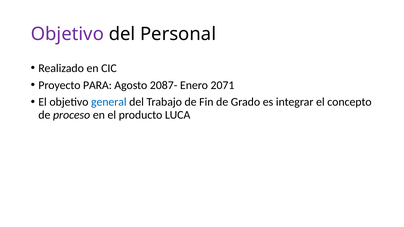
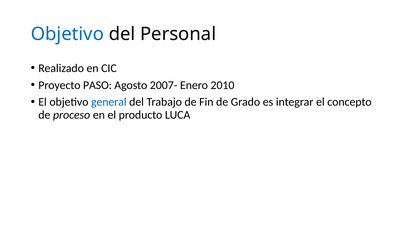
Objetivo at (67, 34) colour: purple -> blue
PARA: PARA -> PASO
2087-: 2087- -> 2007-
2071: 2071 -> 2010
